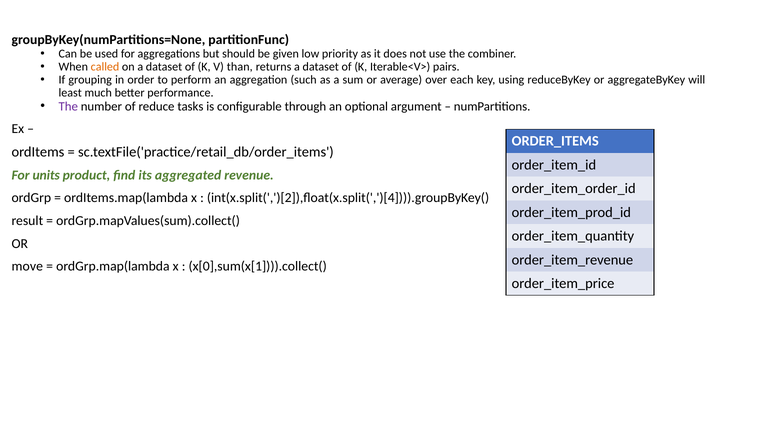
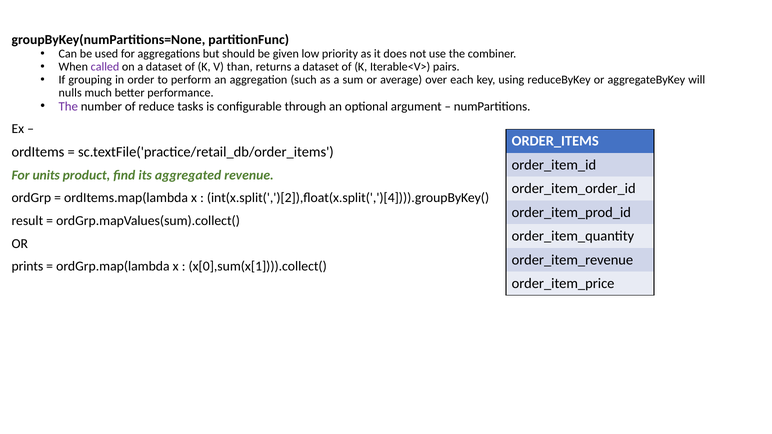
called colour: orange -> purple
least: least -> nulls
move: move -> prints
